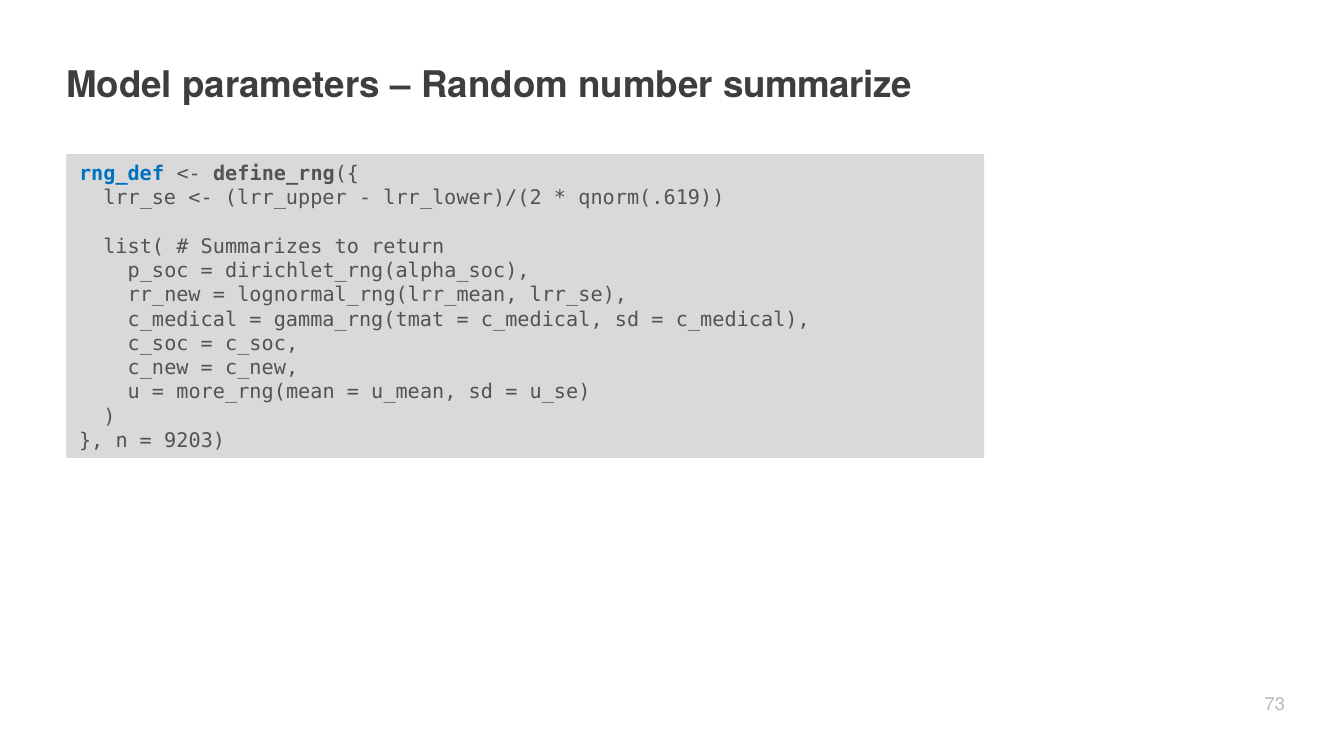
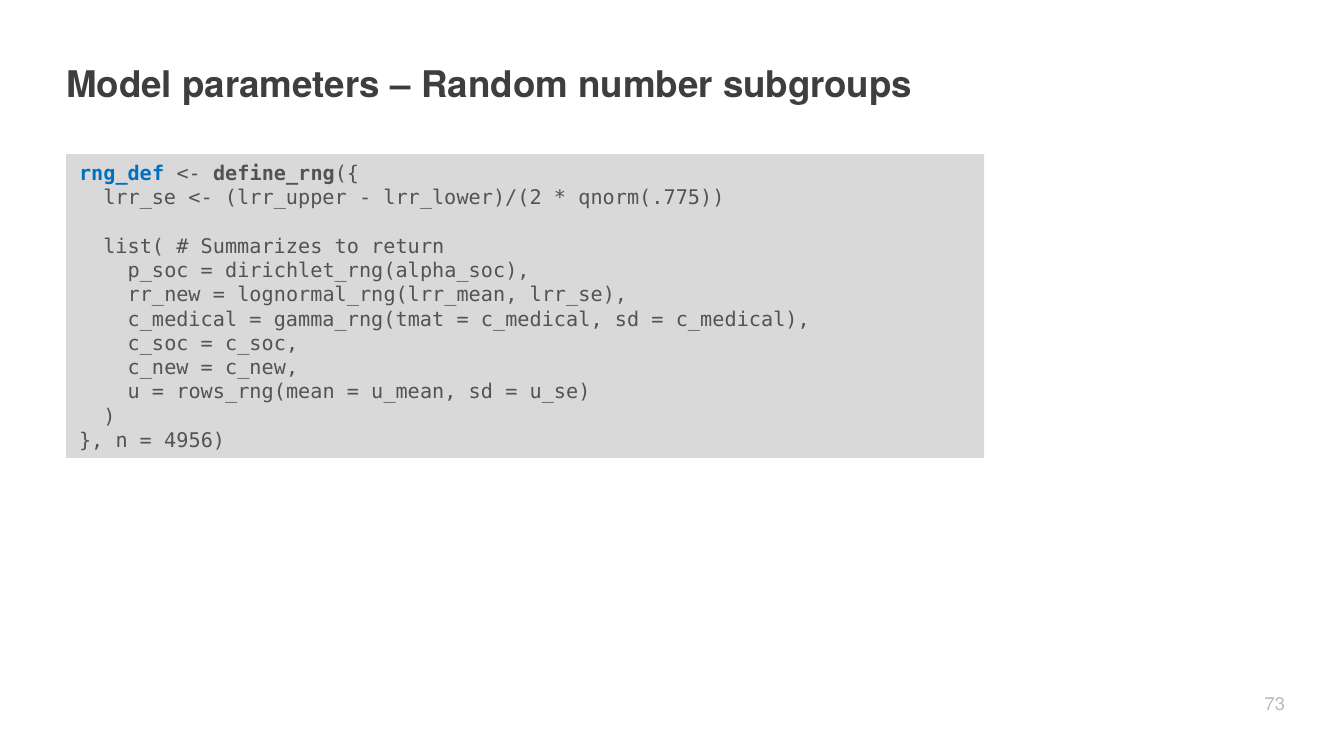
summarize: summarize -> subgroups
qnorm(.619: qnorm(.619 -> qnorm(.775
more_rng(mean: more_rng(mean -> rows_rng(mean
9203: 9203 -> 4956
